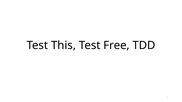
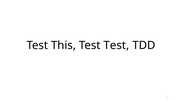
Test Free: Free -> Test
